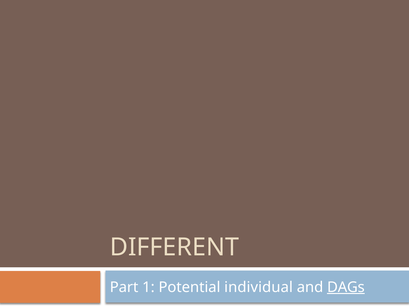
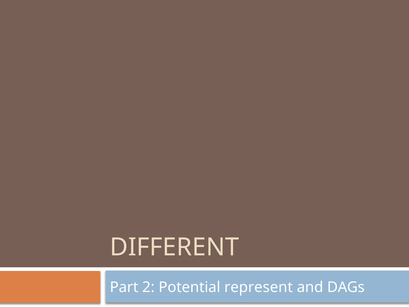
1: 1 -> 2
individual: individual -> represent
DAGs underline: present -> none
